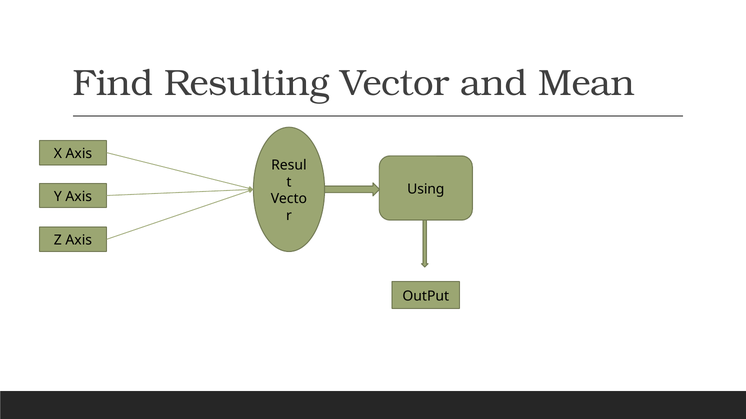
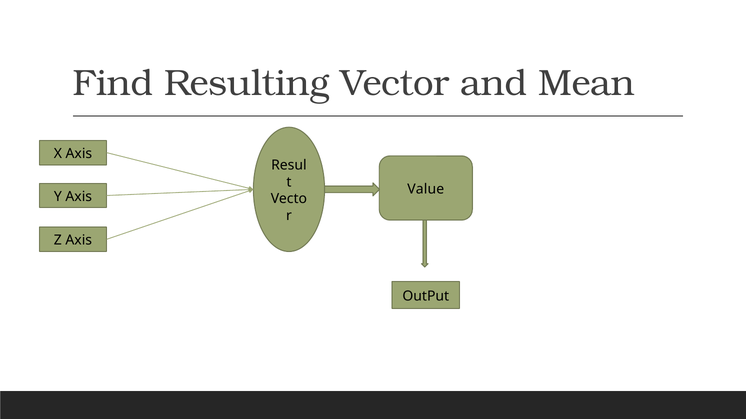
Using: Using -> Value
